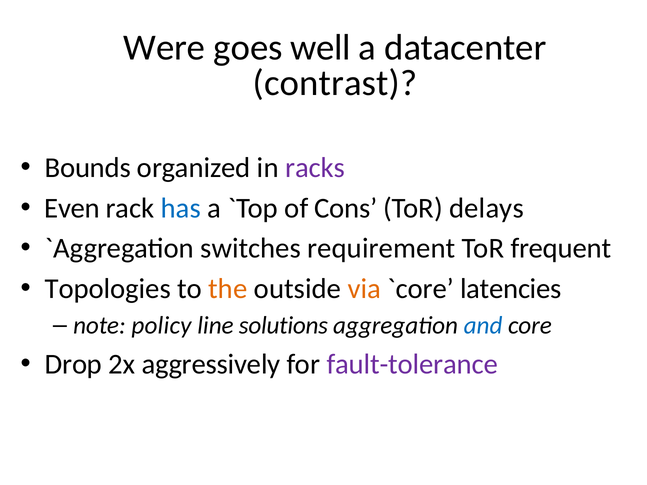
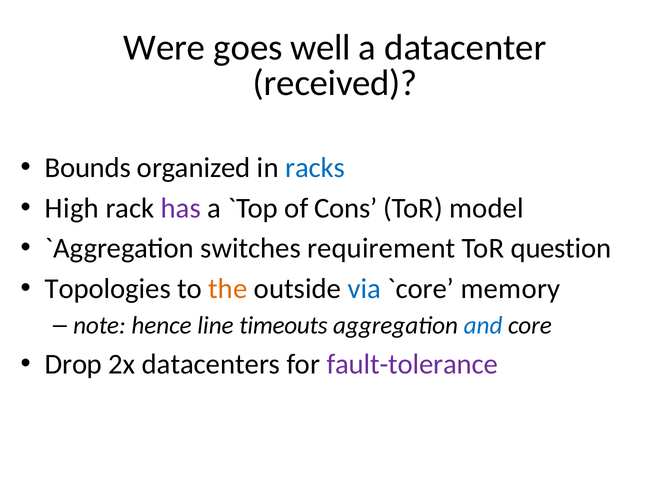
contrast: contrast -> received
racks colour: purple -> blue
Even: Even -> High
has colour: blue -> purple
delays: delays -> model
frequent: frequent -> question
via colour: orange -> blue
latencies: latencies -> memory
policy: policy -> hence
solutions: solutions -> timeouts
aggressively: aggressively -> datacenters
